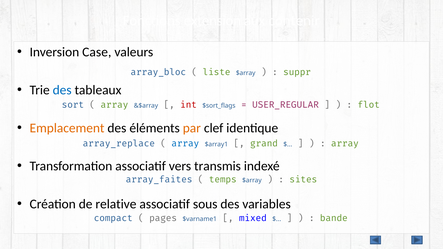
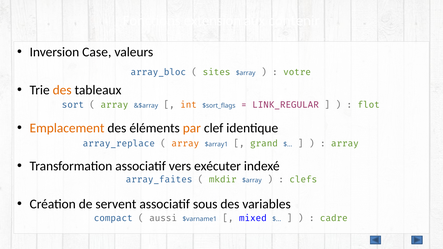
liste: liste -> sites
suppr: suppr -> votre
des at (62, 90) colour: blue -> orange
int colour: red -> orange
USER_REGULAR: USER_REGULAR -> LINK_REGULAR
array at (185, 144) colour: blue -> orange
transmis: transmis -> exécuter
temps: temps -> mkdir
sites: sites -> clefs
relative: relative -> servent
pages: pages -> aussi
bande: bande -> cadre
